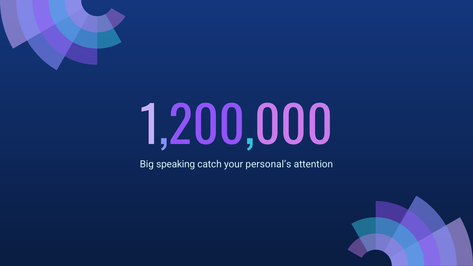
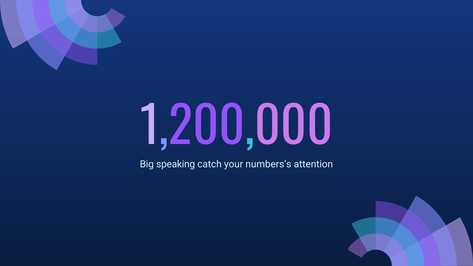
personal’s: personal’s -> numbers’s
